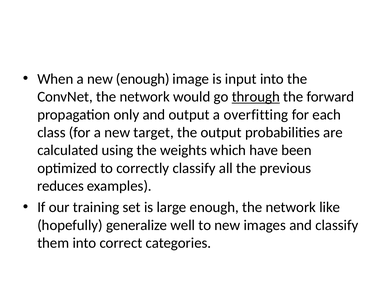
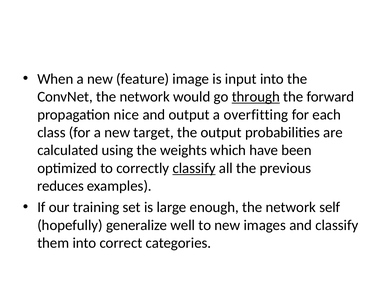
new enough: enough -> feature
only: only -> nice
classify at (194, 168) underline: none -> present
like: like -> self
